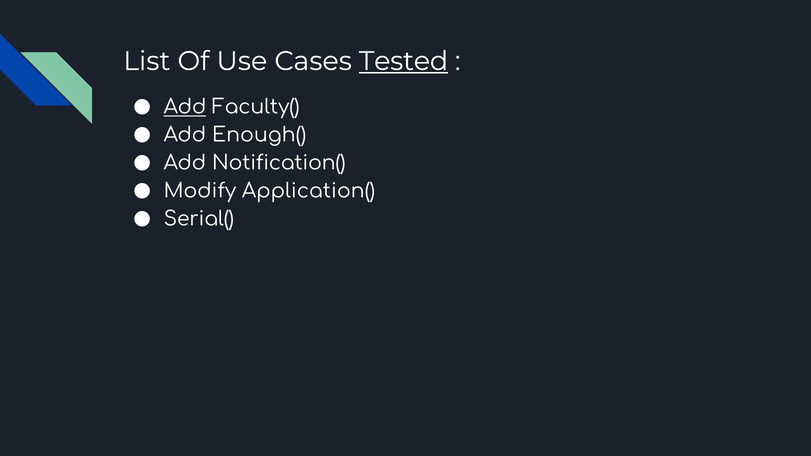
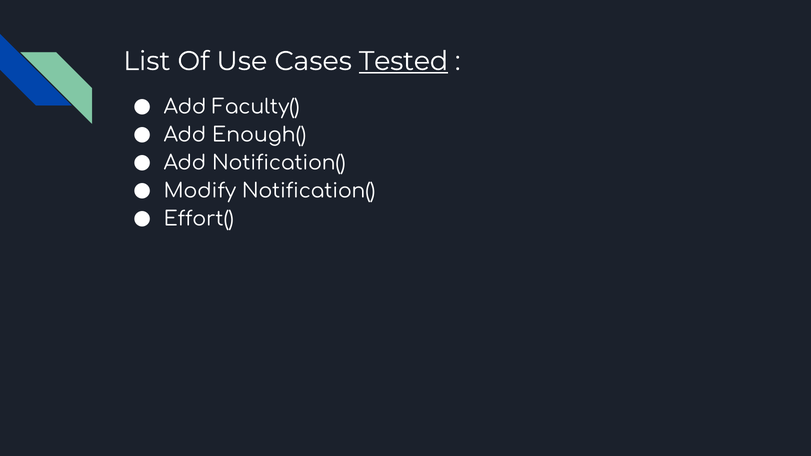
Add at (185, 107) underline: present -> none
Modify Application(: Application( -> Notification(
Serial(: Serial( -> Effort(
